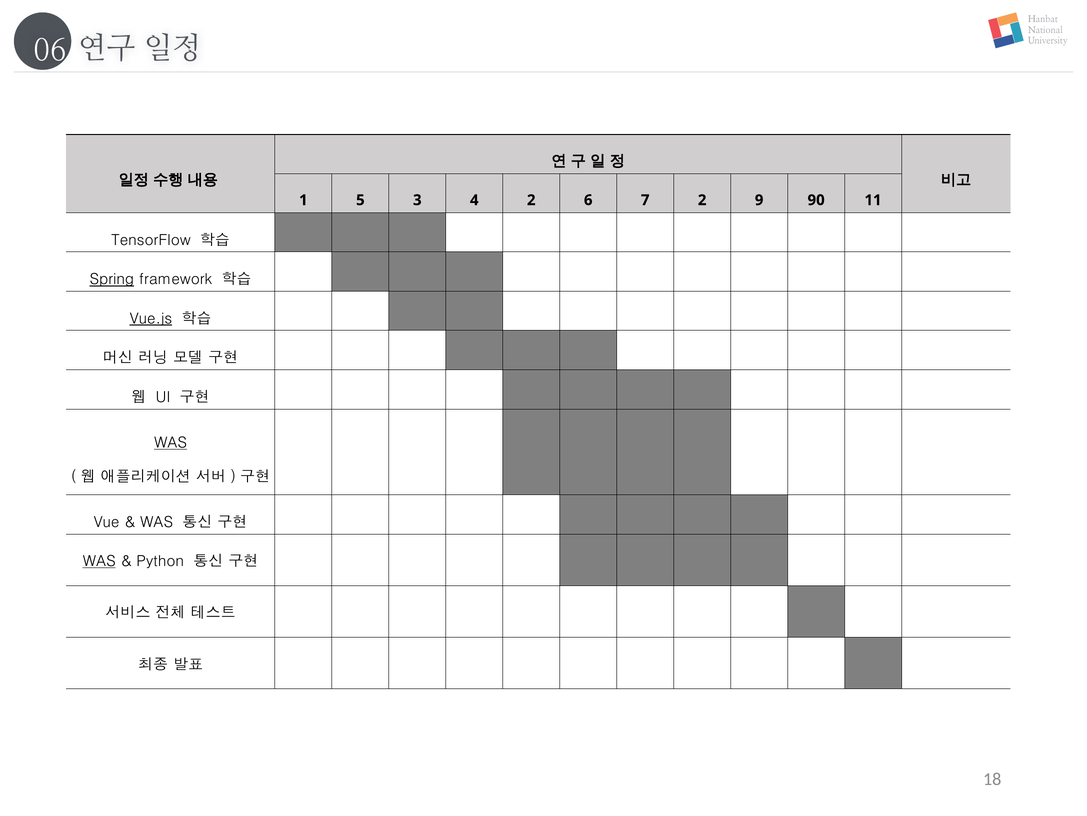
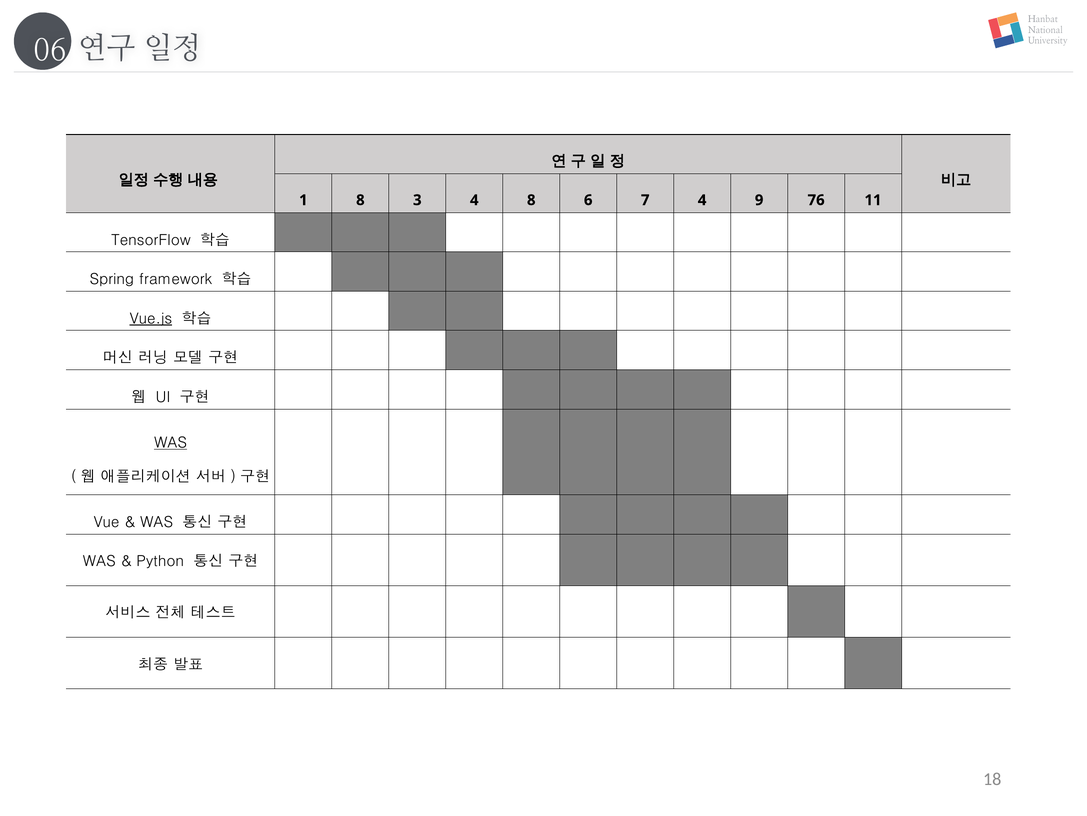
1 5: 5 -> 8
4 2: 2 -> 8
7 2: 2 -> 4
90: 90 -> 76
Spring underline: present -> none
WAS at (99, 561) underline: present -> none
